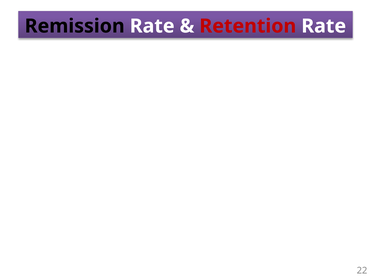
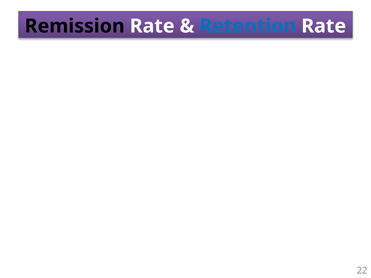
Retention colour: red -> blue
